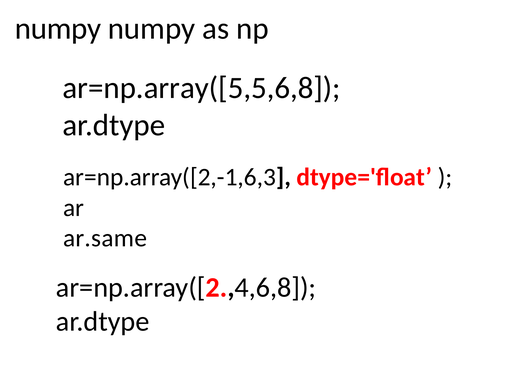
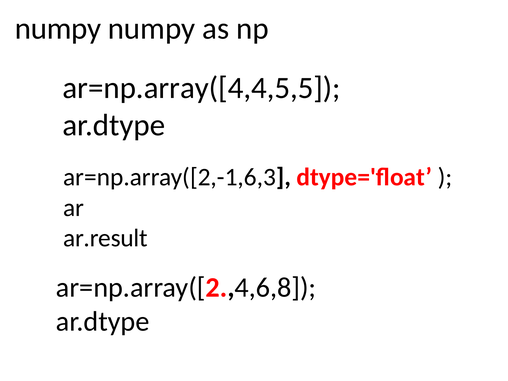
ar=np.array([5,5,6,8: ar=np.array([5,5,6,8 -> ar=np.array([4,4,5,5
ar.same: ar.same -> ar.result
